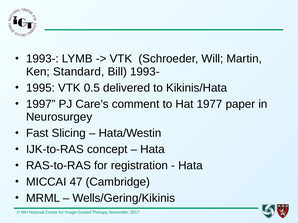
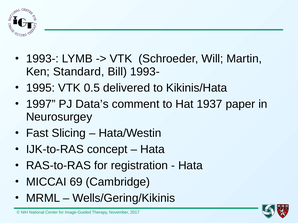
Care’s: Care’s -> Data’s
1977: 1977 -> 1937
47: 47 -> 69
